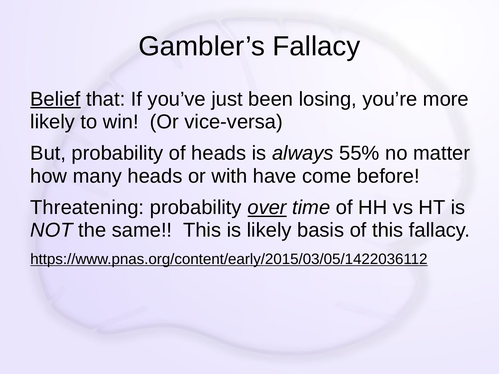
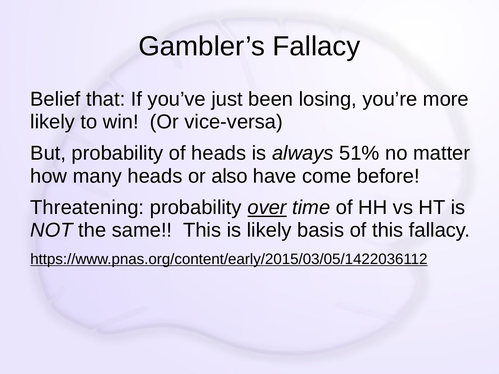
Belief underline: present -> none
55%: 55% -> 51%
with: with -> also
